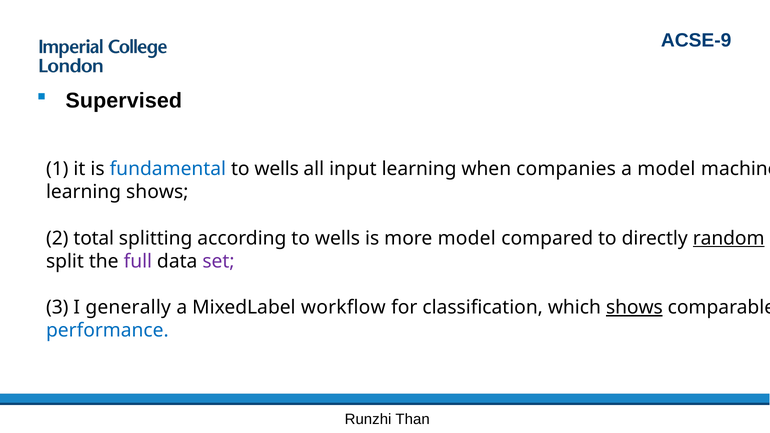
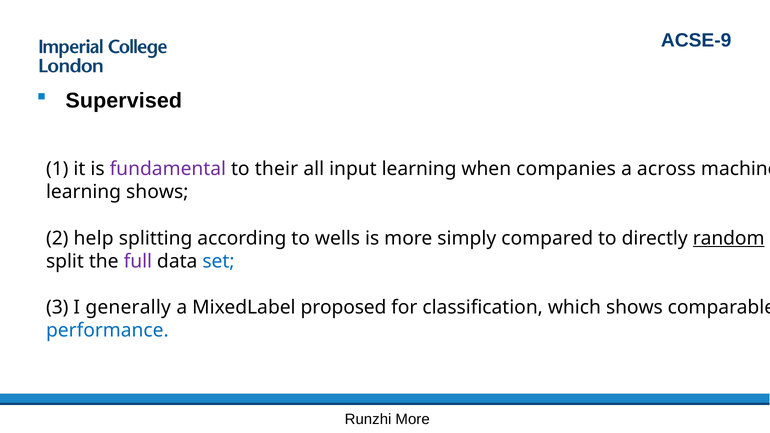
fundamental colour: blue -> purple
wells at (277, 169): wells -> their
a model: model -> across
total: total -> help
more model: model -> simply
set colour: purple -> blue
workflow: workflow -> proposed
shows at (634, 308) underline: present -> none
Runzhi Than: Than -> More
